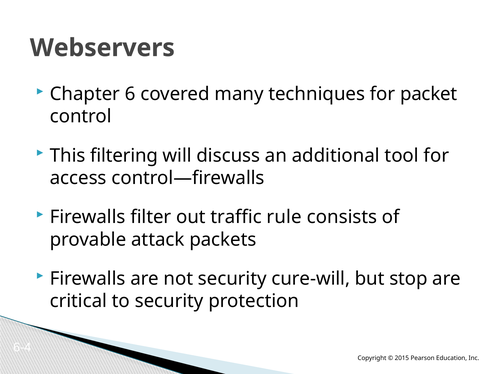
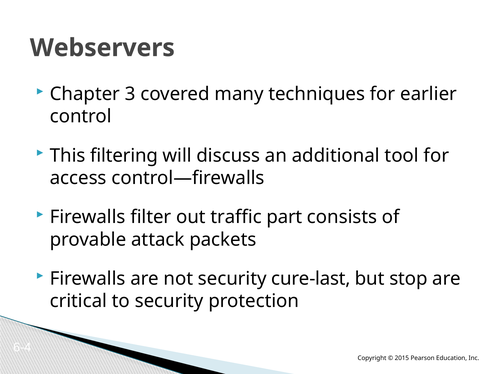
6: 6 -> 3
packet: packet -> earlier
rule: rule -> part
cure-will: cure-will -> cure-last
